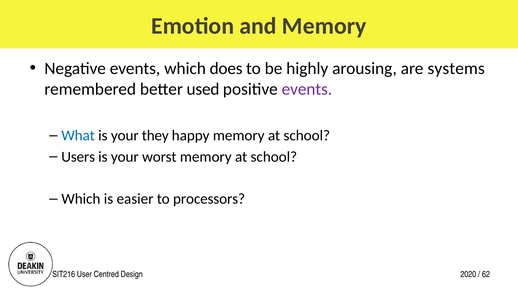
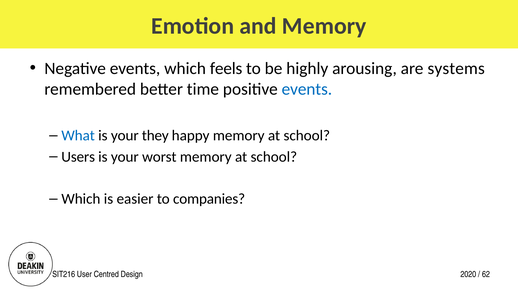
does: does -> feels
used: used -> time
events at (307, 89) colour: purple -> blue
processors: processors -> companies
